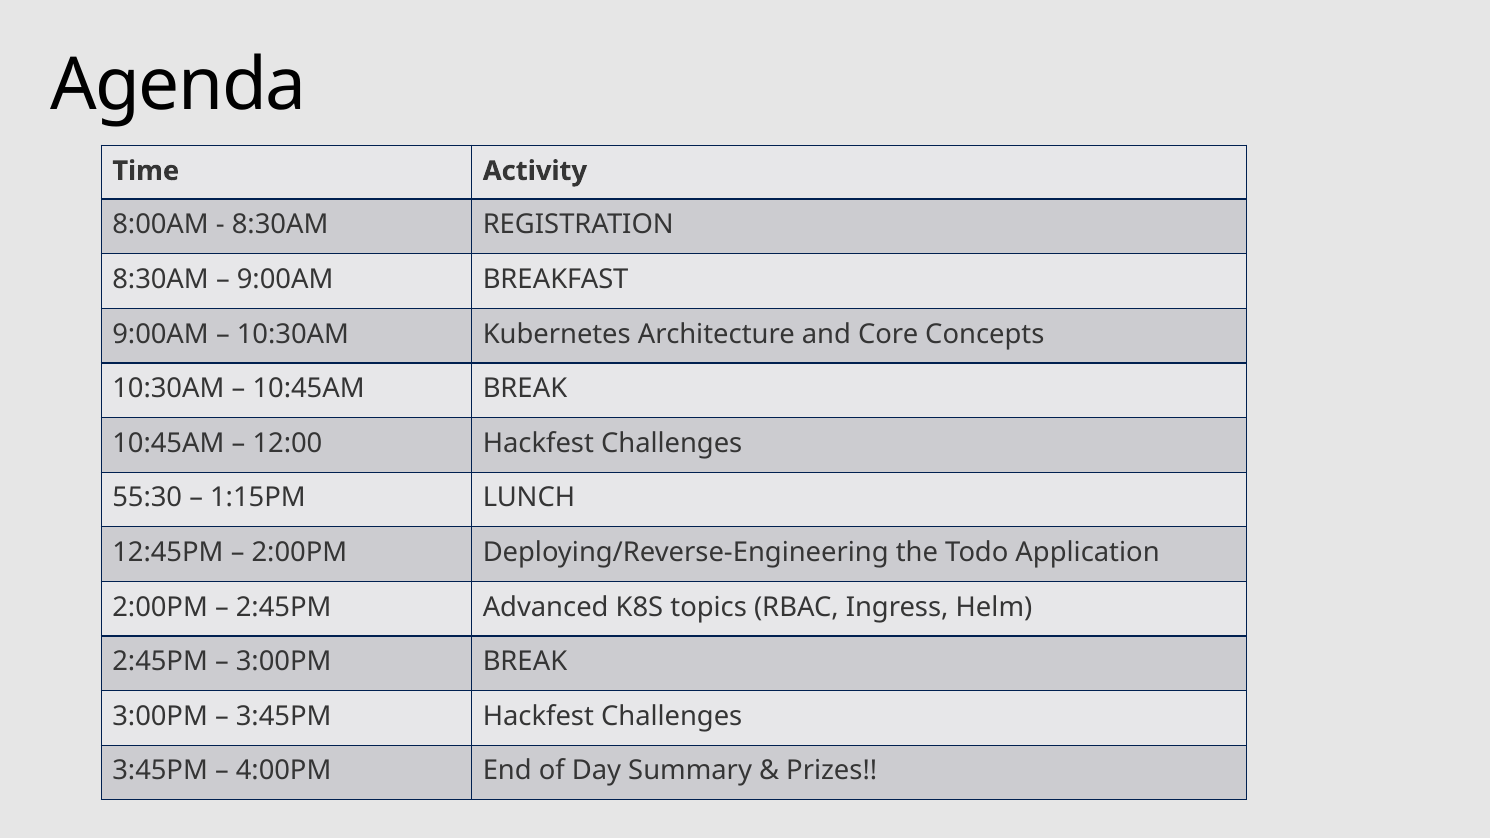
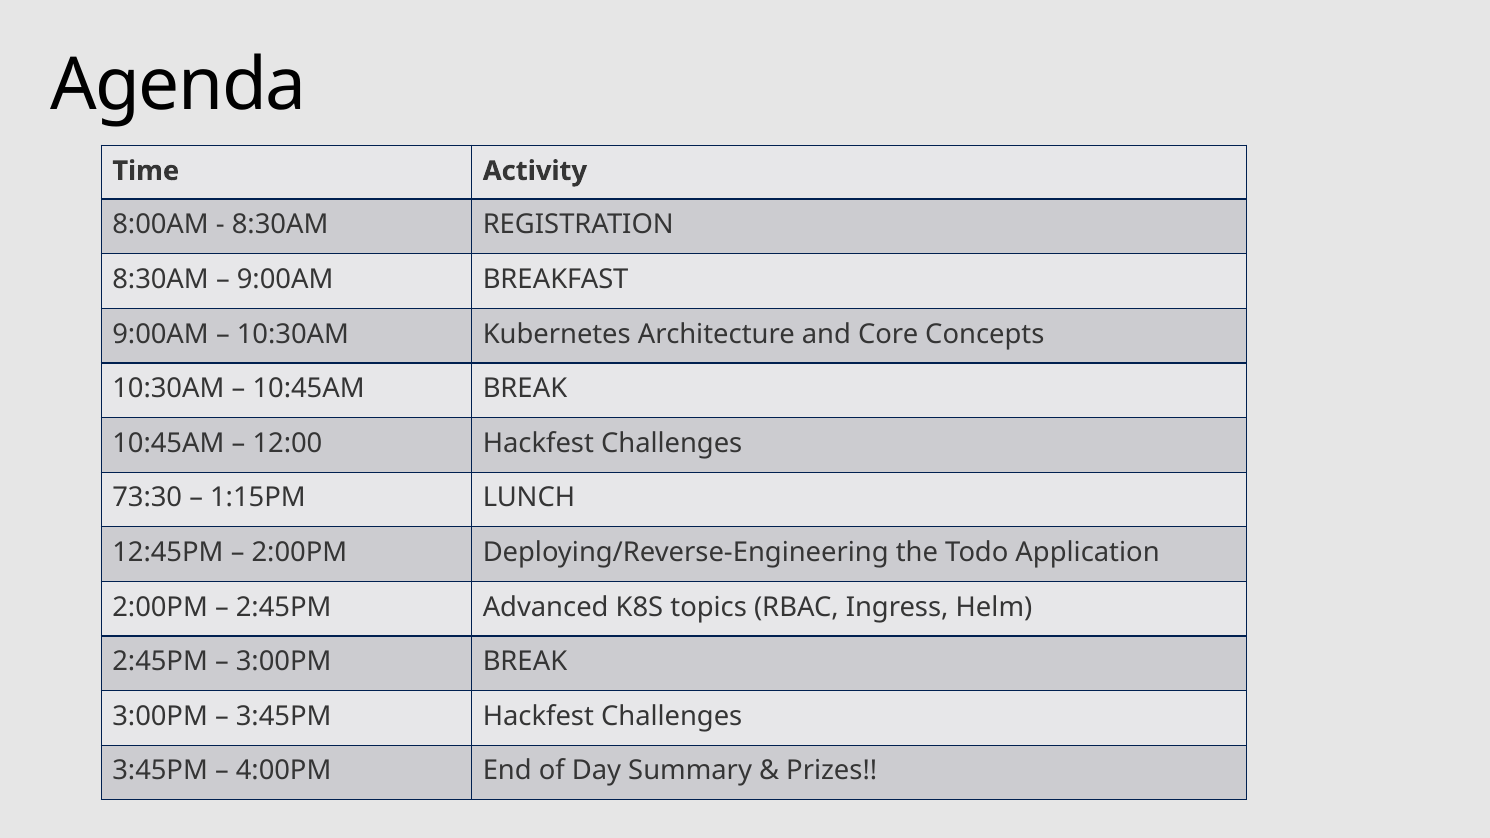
55:30: 55:30 -> 73:30
